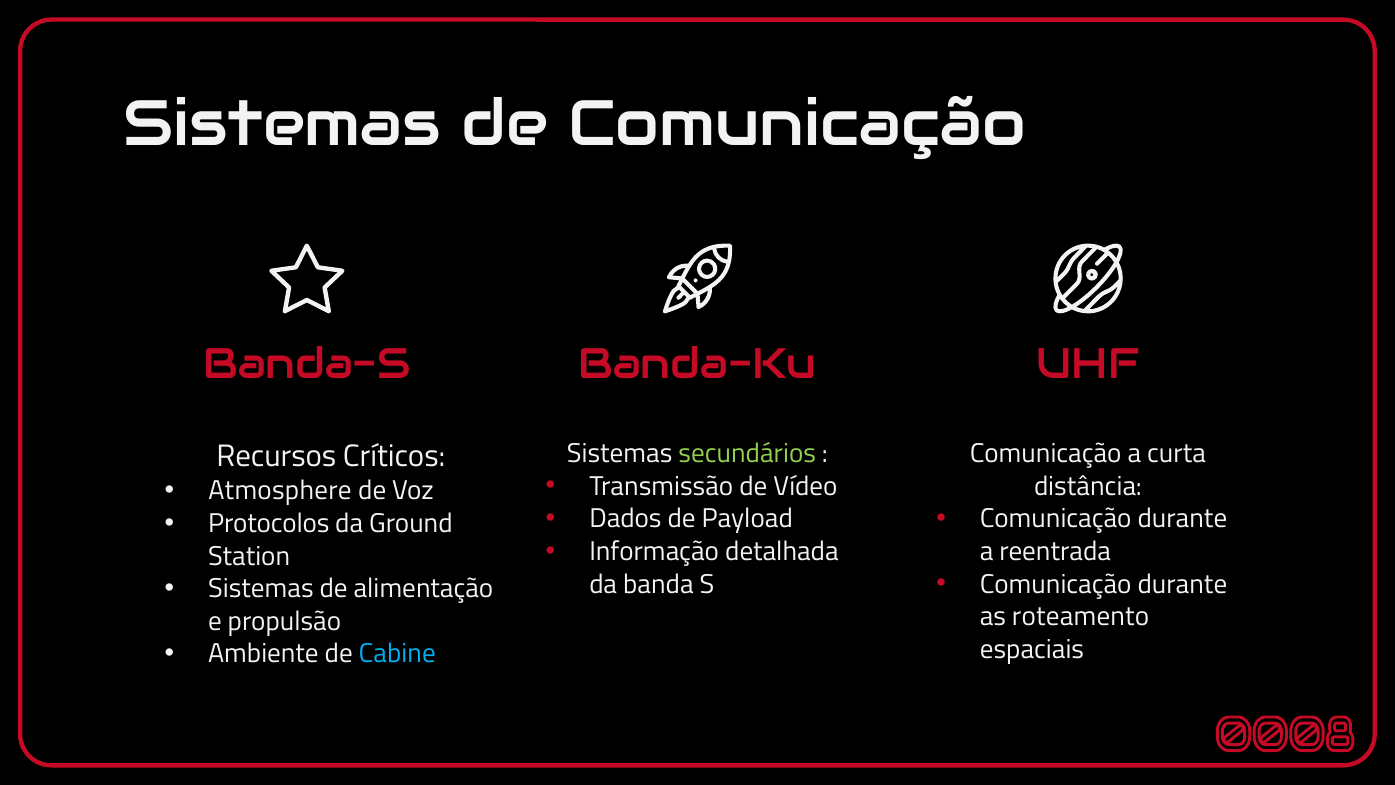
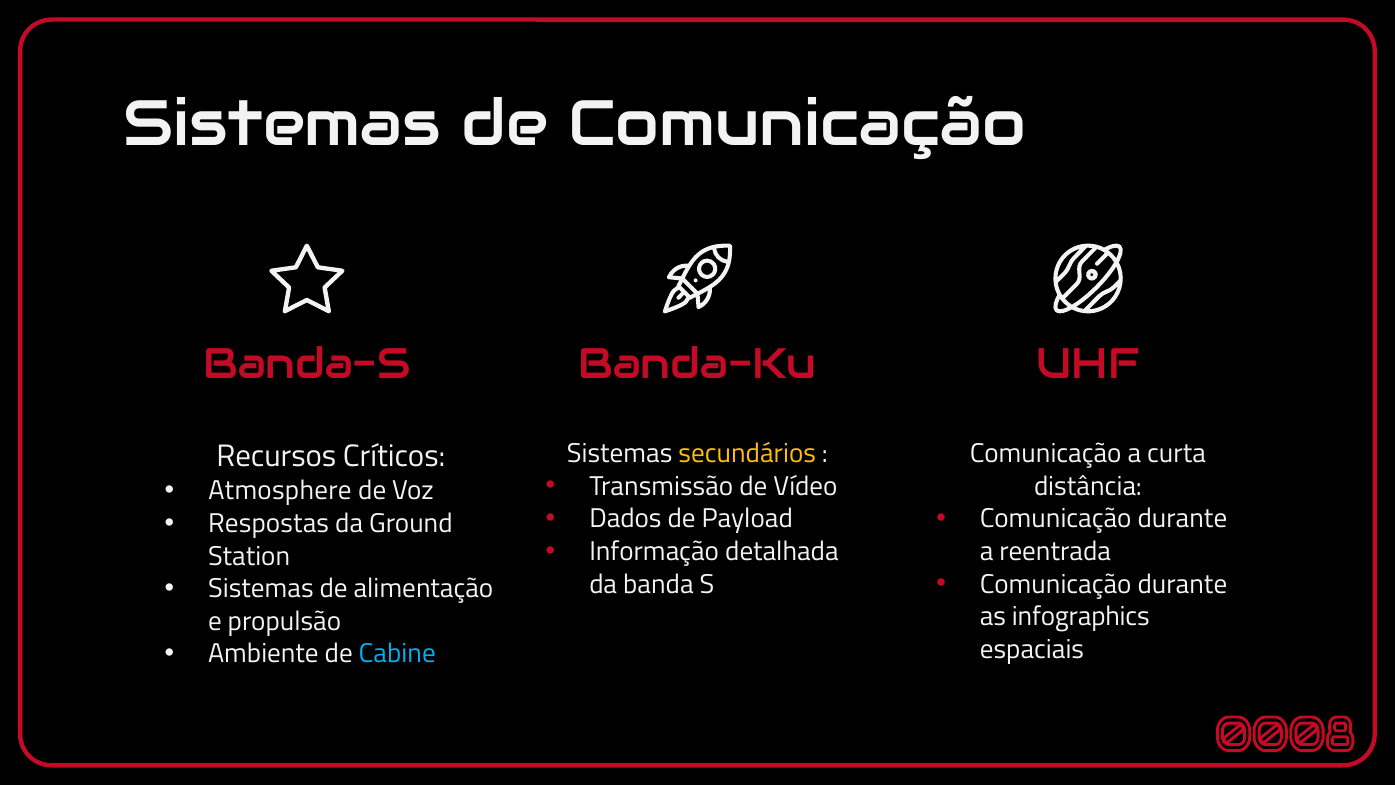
secundários colour: light green -> yellow
Protocolos: Protocolos -> Respostas
roteamento: roteamento -> infographics
